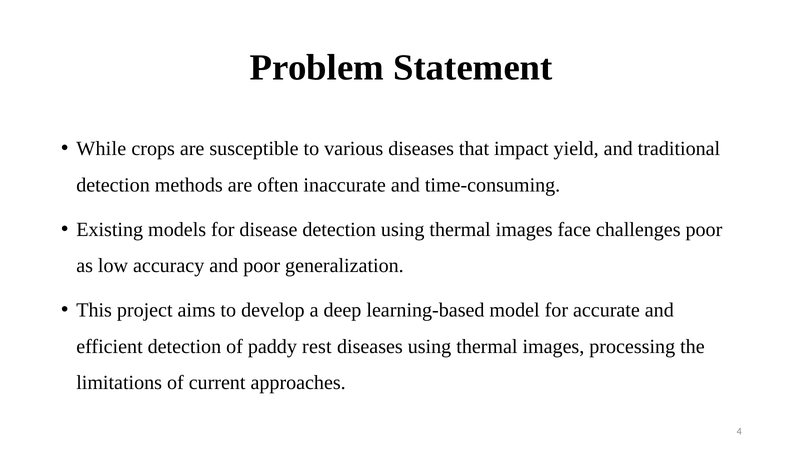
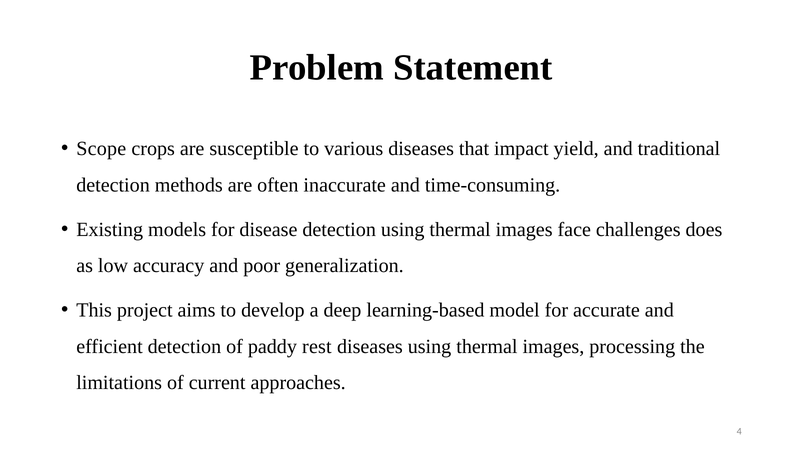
While: While -> Scope
challenges poor: poor -> does
